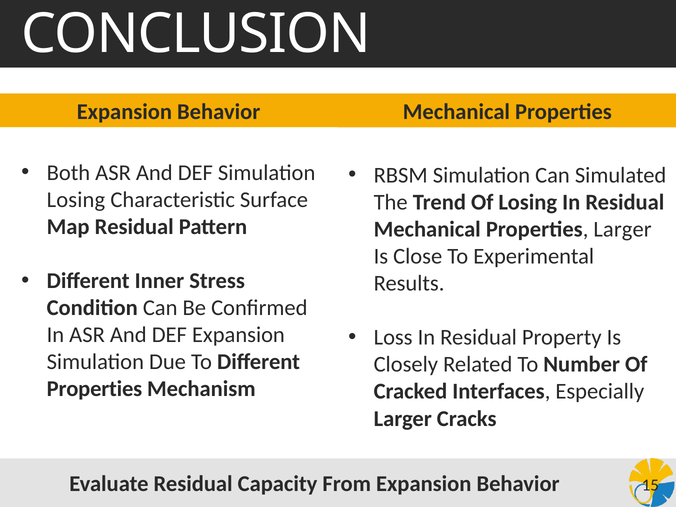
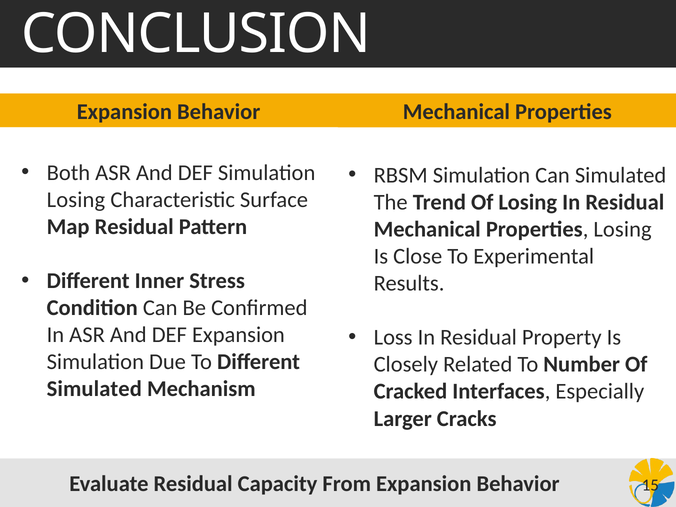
Properties Larger: Larger -> Losing
Properties at (94, 389): Properties -> Simulated
